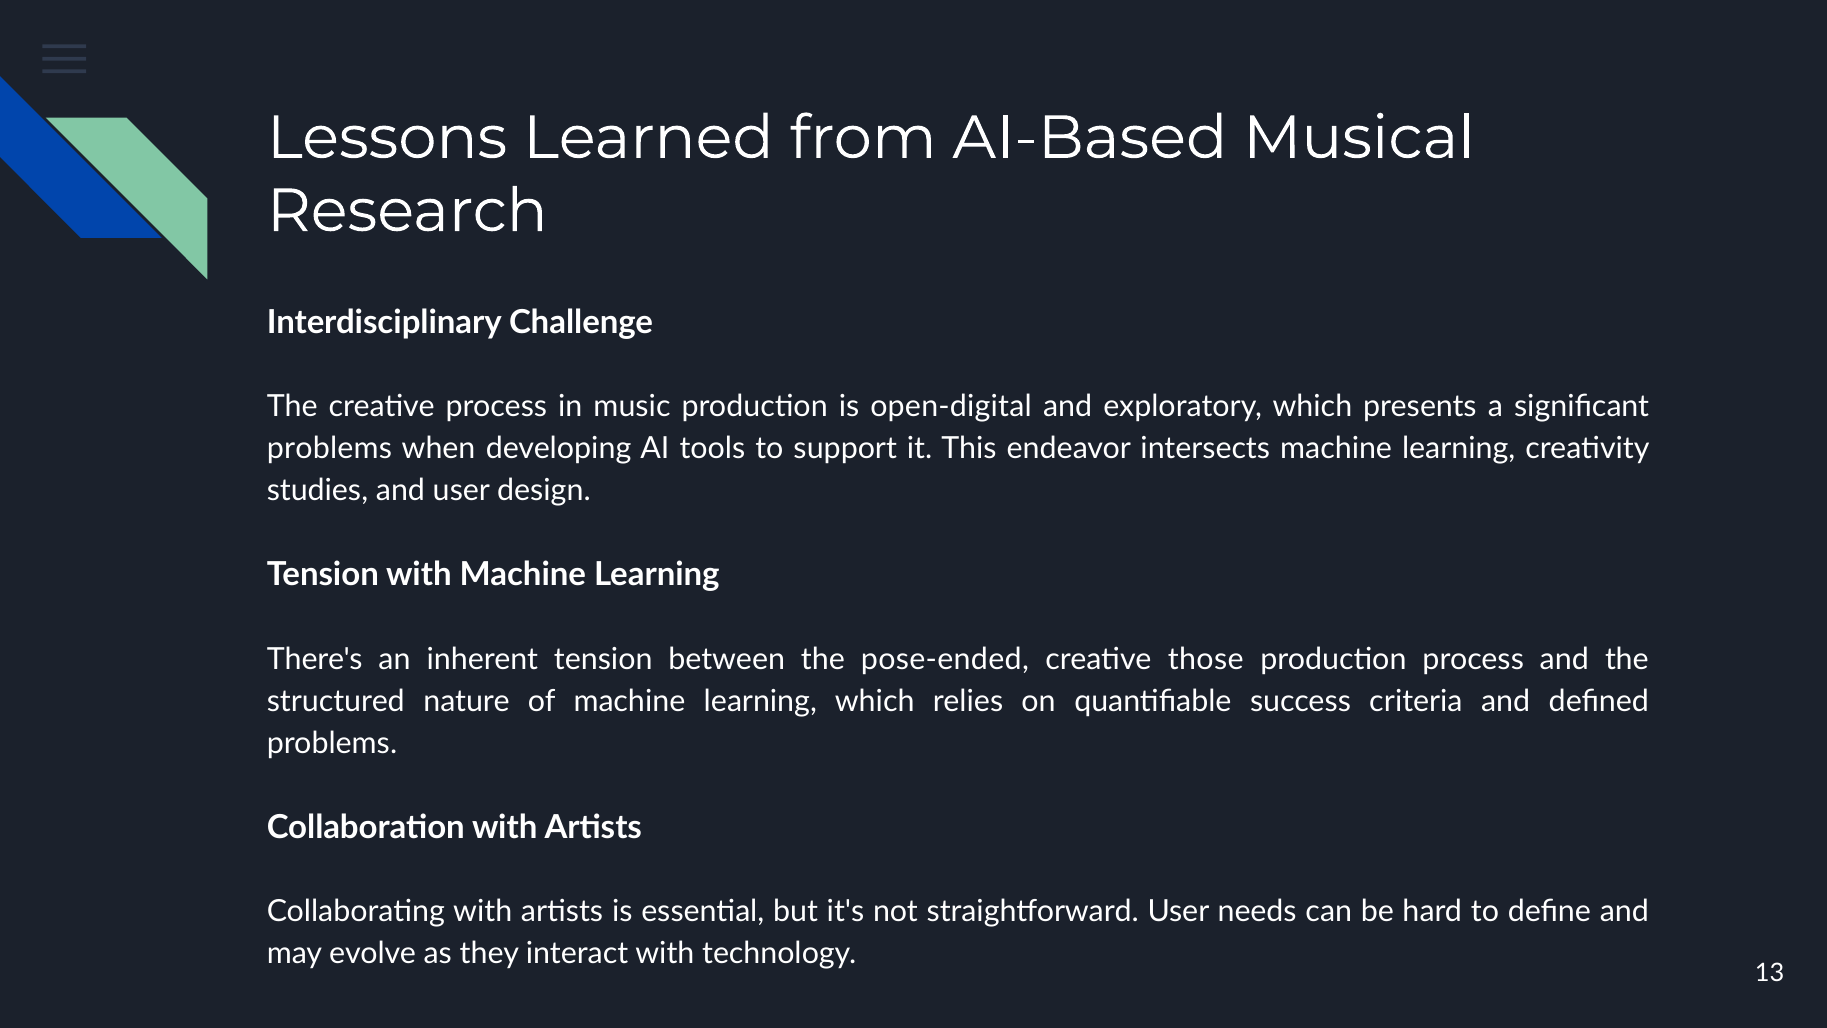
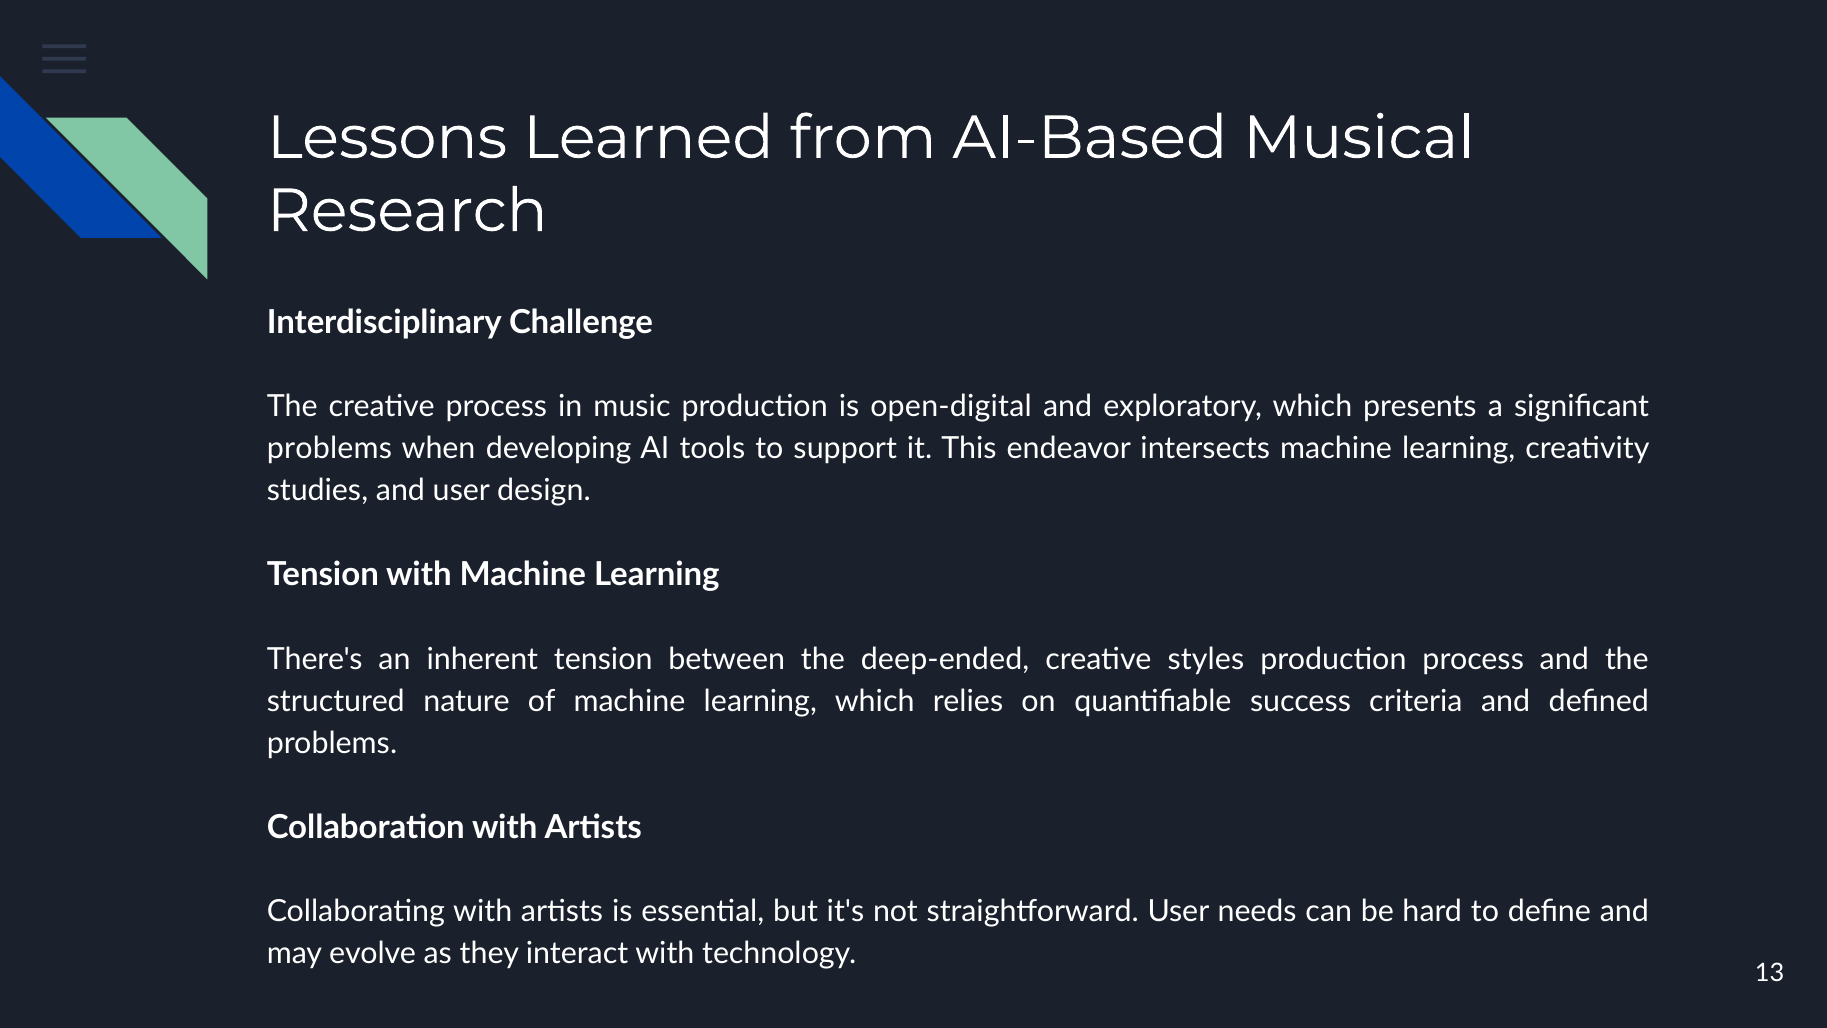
pose-ended: pose-ended -> deep-ended
those: those -> styles
